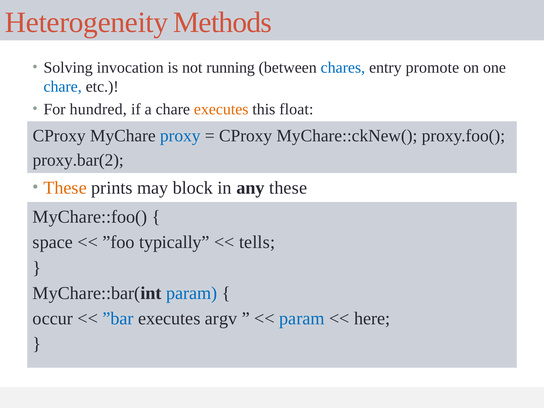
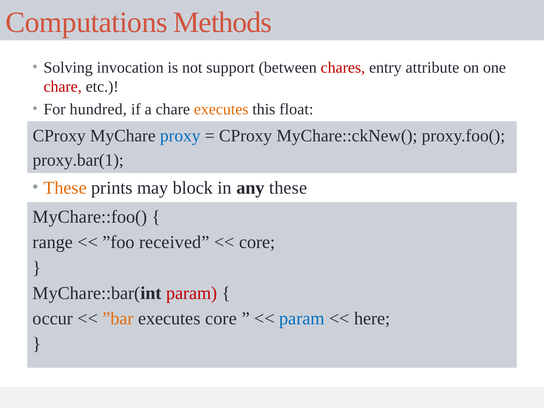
Heterogeneity: Heterogeneity -> Computations
running: running -> support
chares colour: blue -> red
promote: promote -> attribute
chare at (63, 87) colour: blue -> red
proxy.bar(2: proxy.bar(2 -> proxy.bar(1
space: space -> range
typically: typically -> received
tells at (257, 242): tells -> core
param at (192, 293) colour: blue -> red
”bar colour: blue -> orange
executes argv: argv -> core
